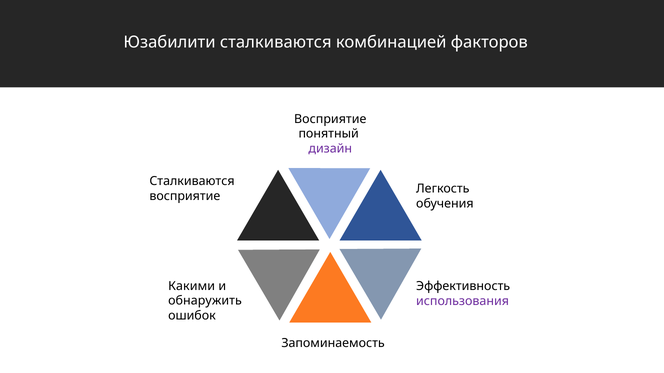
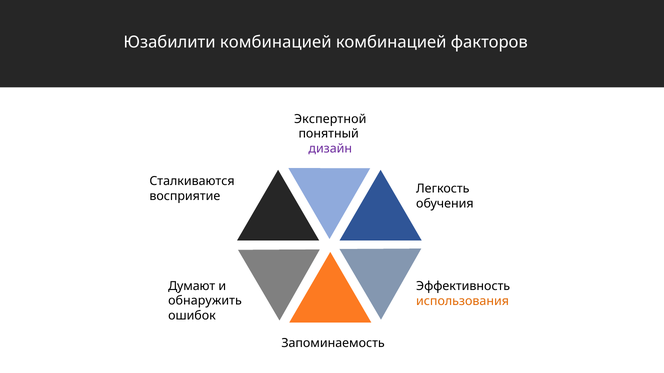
Юзабилити сталкиваются: сталкиваются -> комбинацией
Восприятие at (330, 119): Восприятие -> Экспертной
Какими: Какими -> Думают
использования colour: purple -> orange
